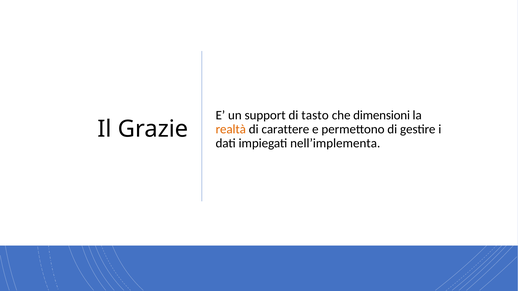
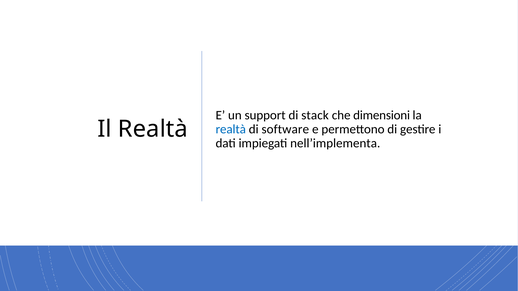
tasto: tasto -> stack
Il Grazie: Grazie -> Realtà
realtà at (231, 129) colour: orange -> blue
carattere: carattere -> software
